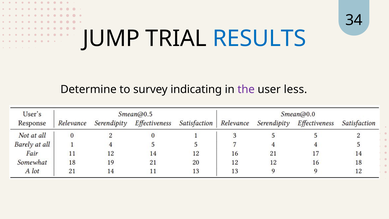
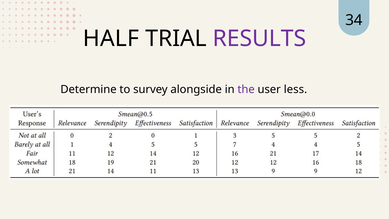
JUMP: JUMP -> HALF
RESULTS colour: blue -> purple
indicating: indicating -> alongside
